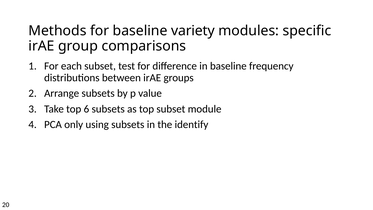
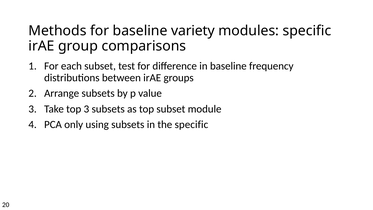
top 6: 6 -> 3
the identify: identify -> specific
